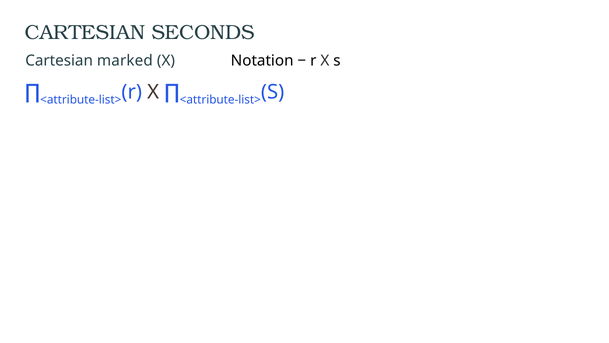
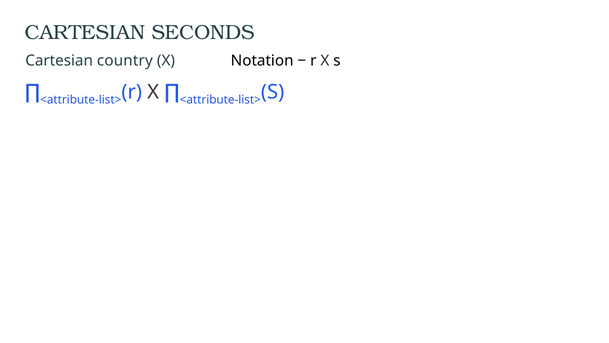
marked: marked -> country
